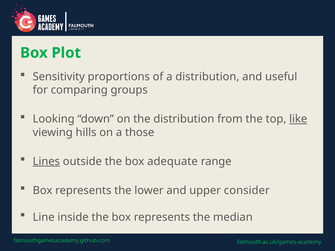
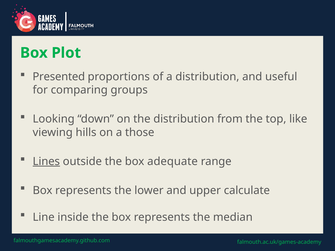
Sensitivity: Sensitivity -> Presented
like underline: present -> none
consider: consider -> calculate
